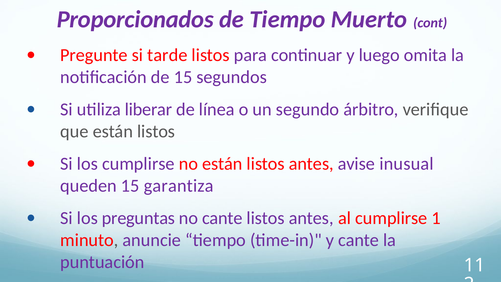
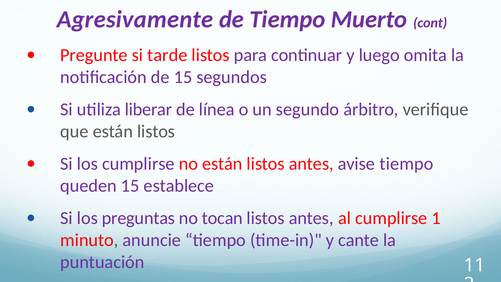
Proporcionados: Proporcionados -> Agresivamente
avise inusual: inusual -> tiempo
garantiza: garantiza -> establece
no cante: cante -> tocan
